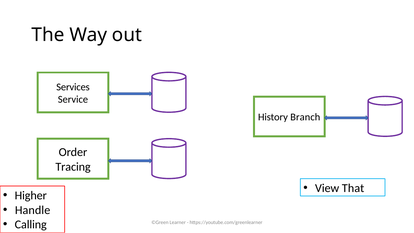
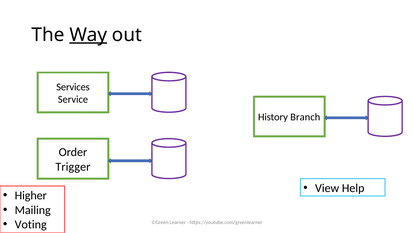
Way underline: none -> present
Tracing: Tracing -> Trigger
That: That -> Help
Handle: Handle -> Mailing
Calling: Calling -> Voting
